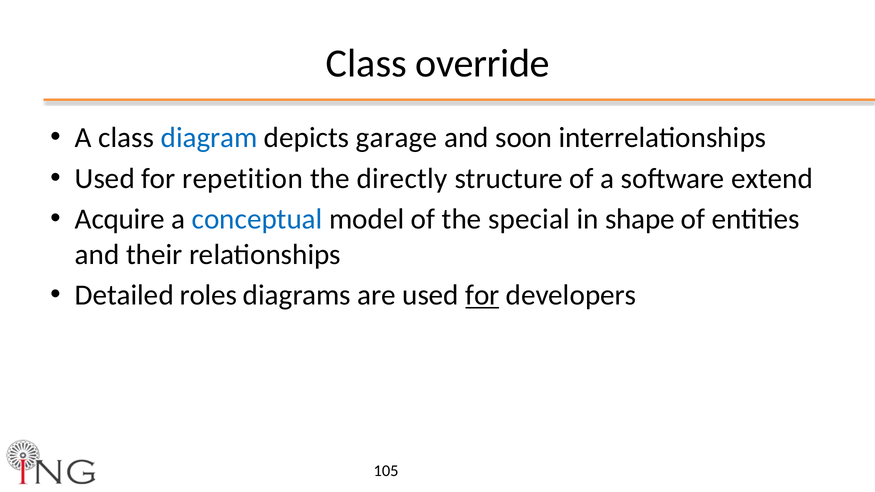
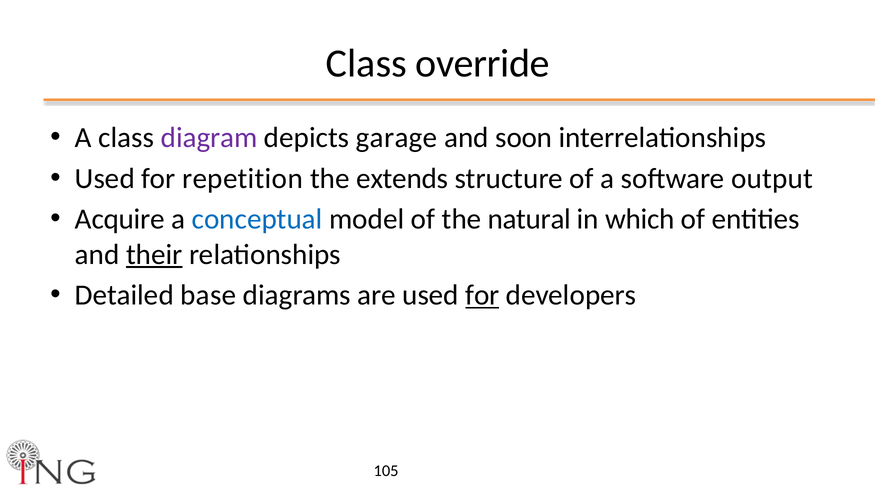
diagram colour: blue -> purple
directly: directly -> extends
extend: extend -> output
special: special -> natural
shape: shape -> which
their underline: none -> present
roles: roles -> base
